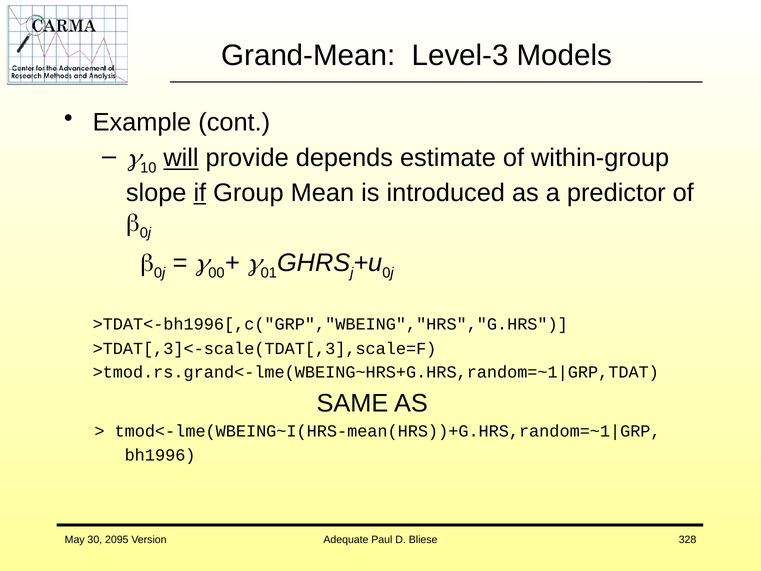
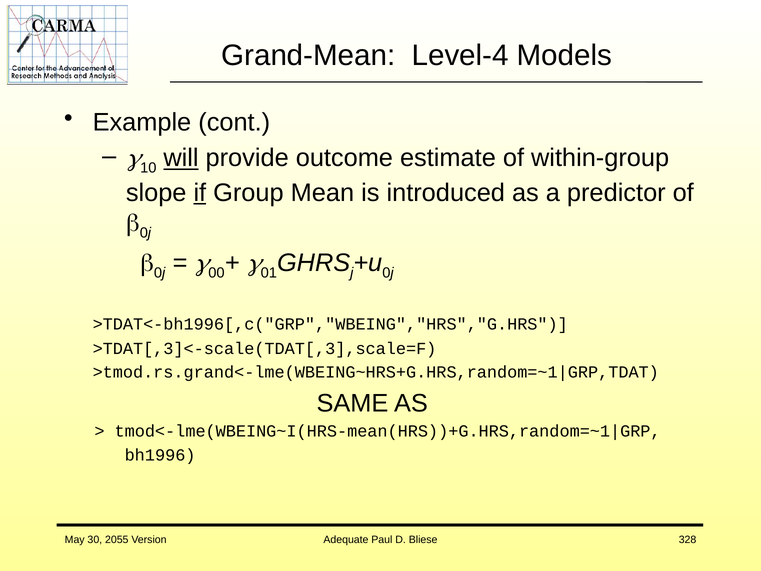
Level-3: Level-3 -> Level-4
depends: depends -> outcome
2095: 2095 -> 2055
